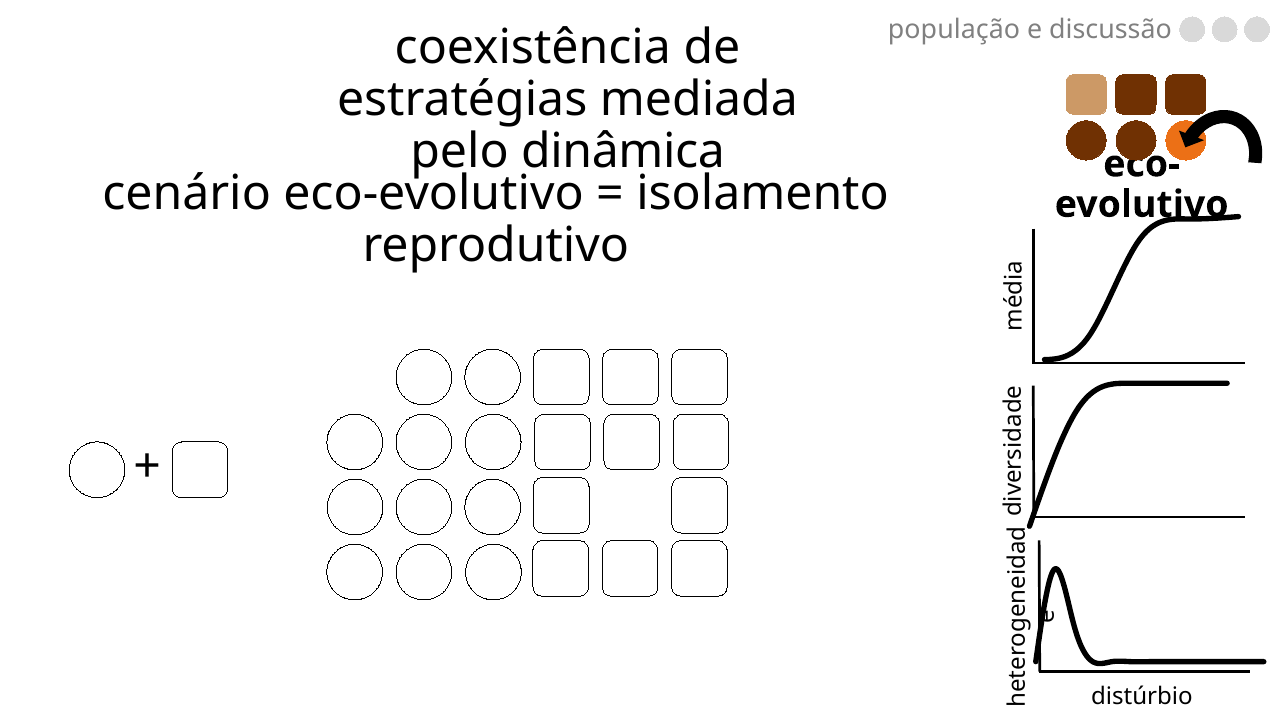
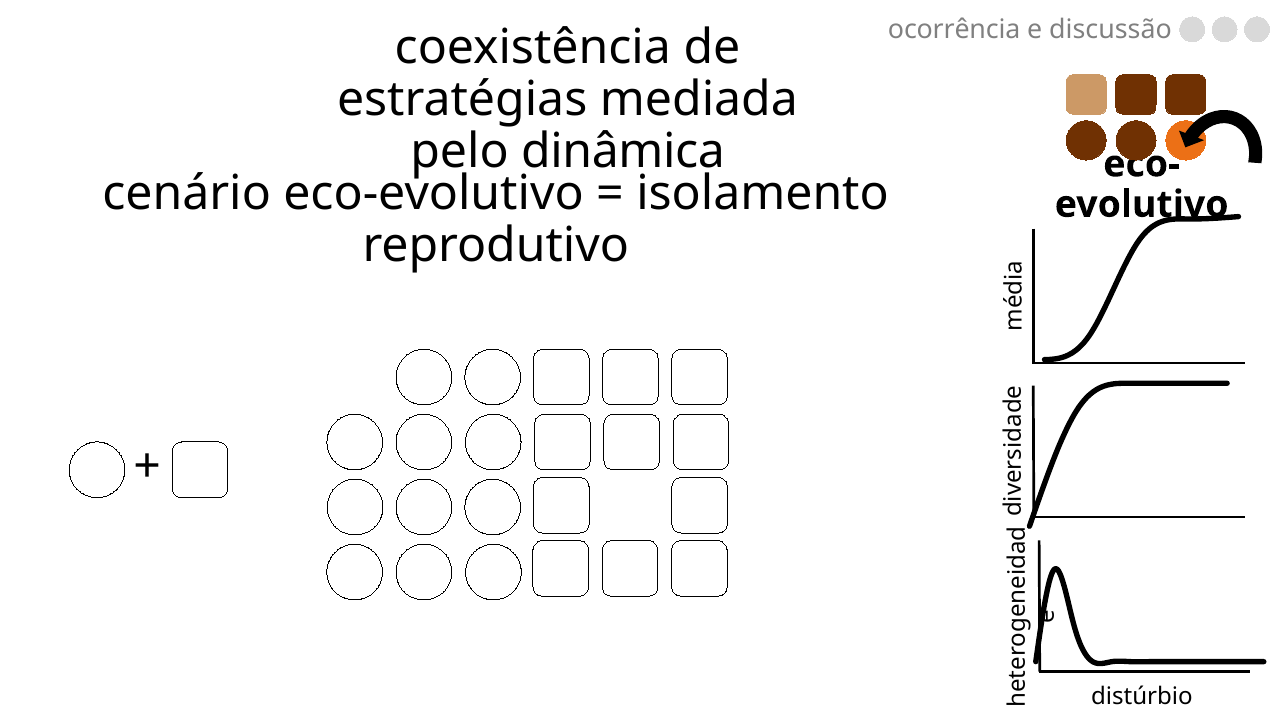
população: população -> ocorrência
